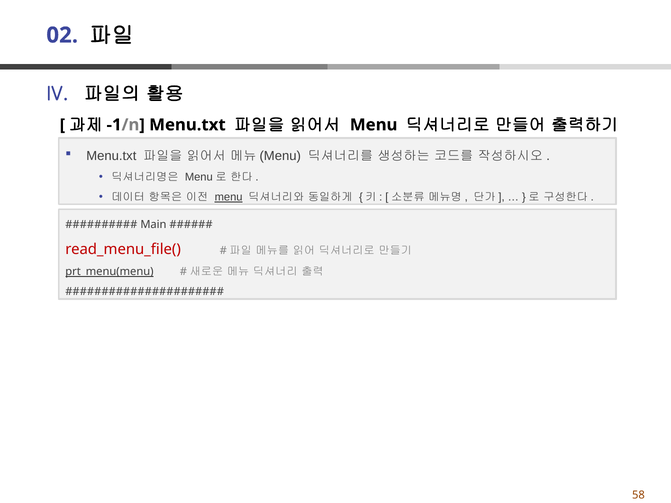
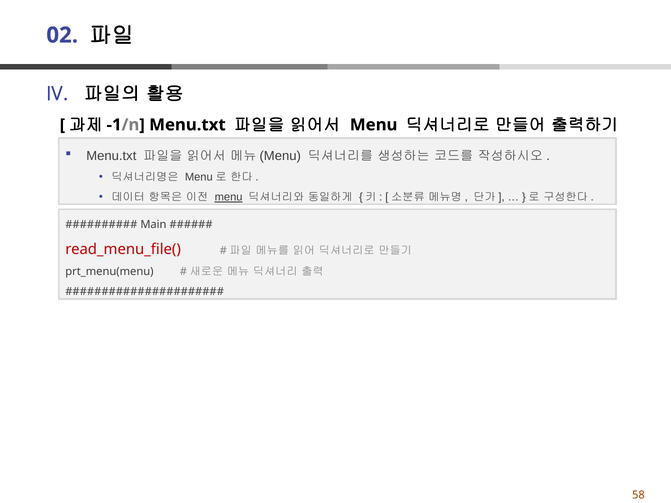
prt_menu(menu underline: present -> none
